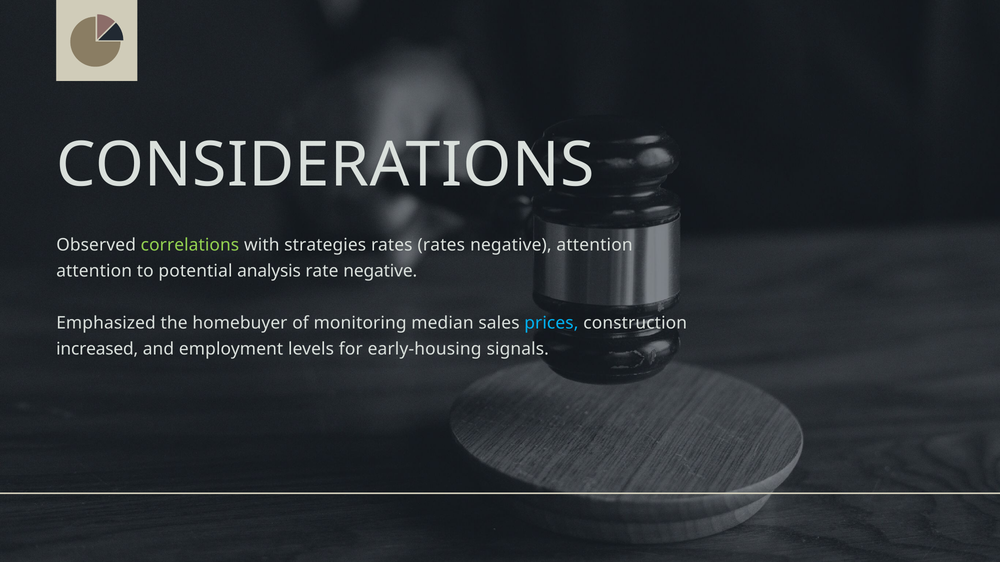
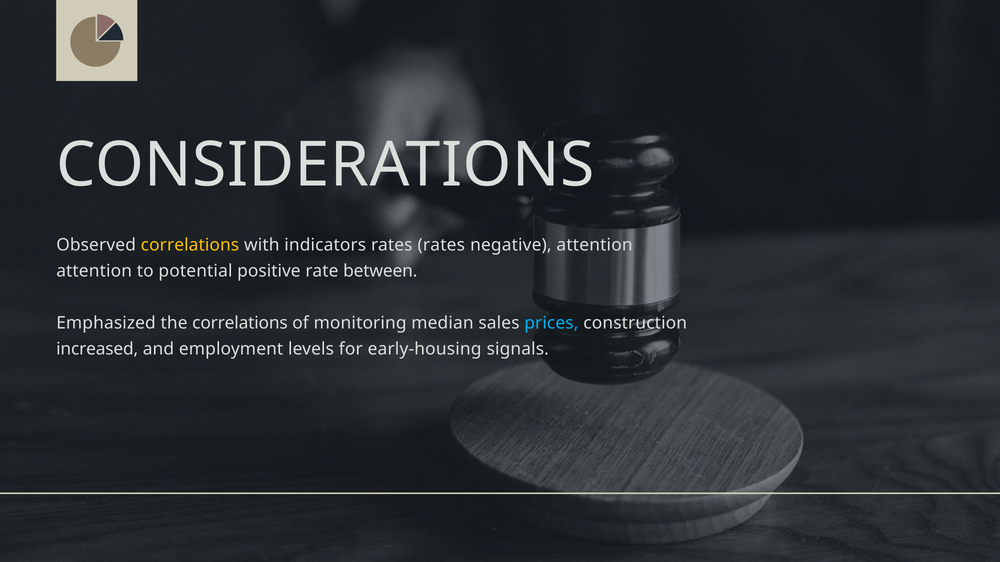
correlations at (190, 245) colour: light green -> yellow
strategies: strategies -> indicators
analysis: analysis -> positive
rate negative: negative -> between
the homebuyer: homebuyer -> correlations
